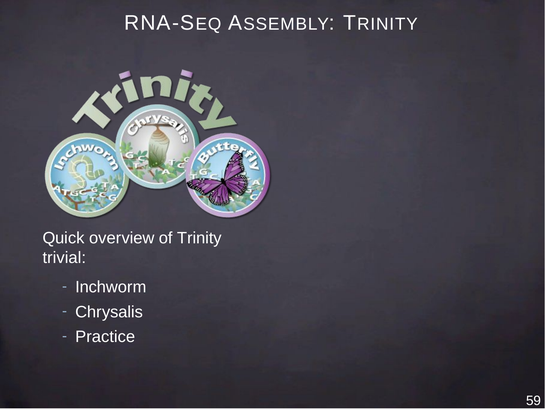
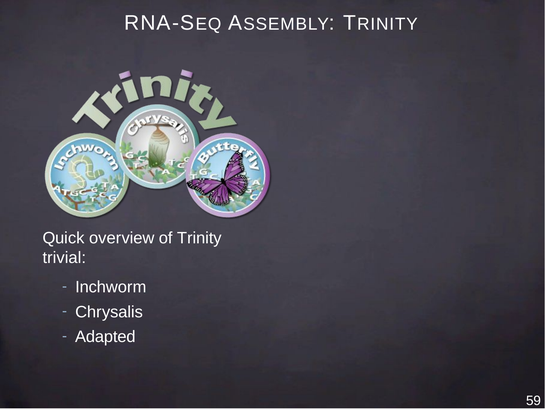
Practice: Practice -> Adapted
